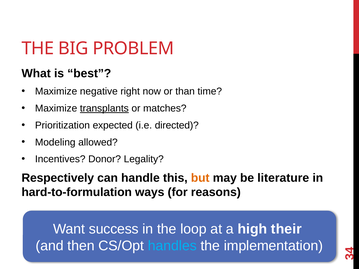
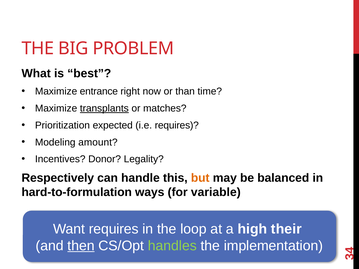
negative: negative -> entrance
i.e directed: directed -> requires
allowed: allowed -> amount
literature: literature -> balanced
reasons: reasons -> variable
Want success: success -> requires
then underline: none -> present
handles colour: light blue -> light green
